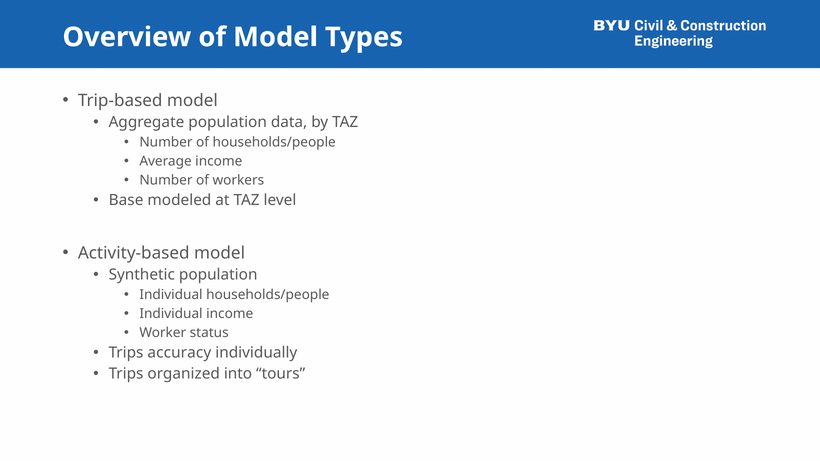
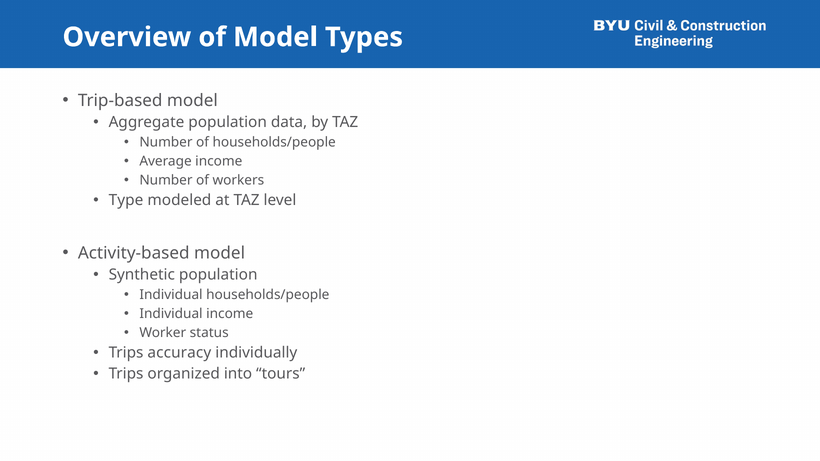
Base: Base -> Type
